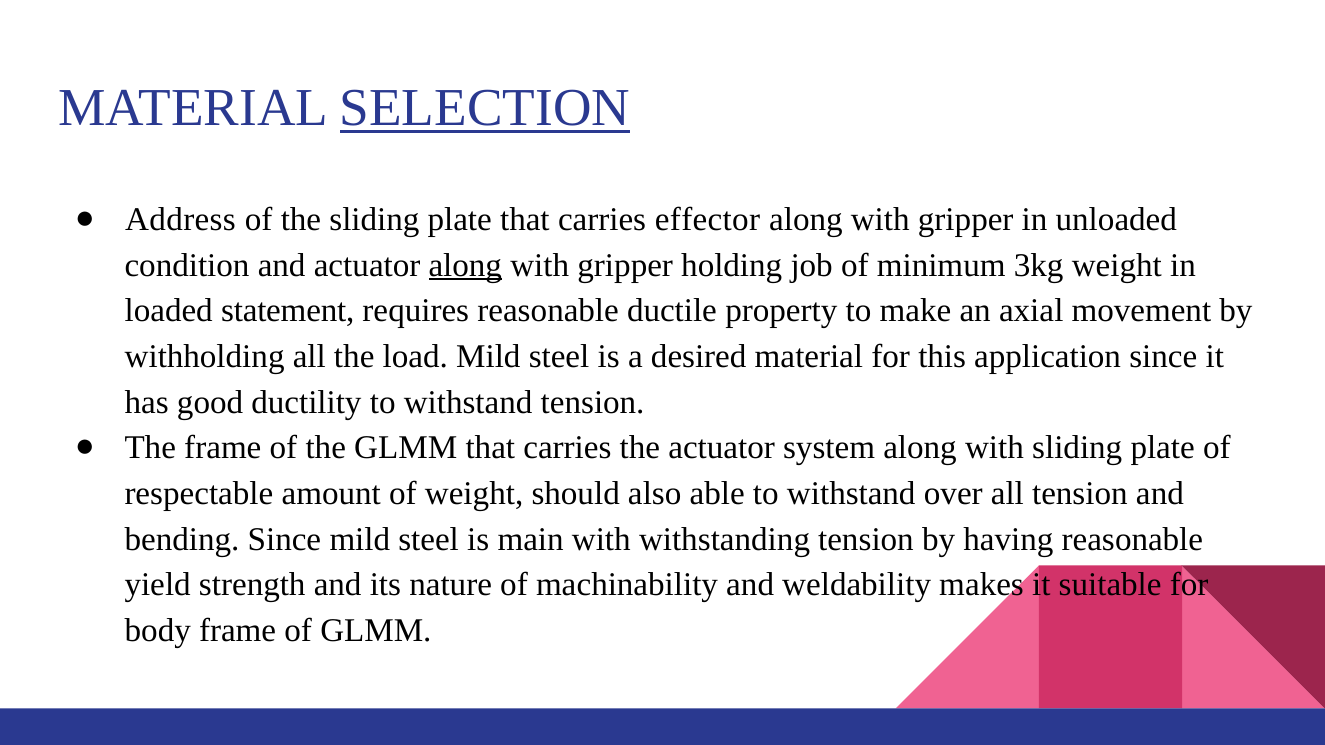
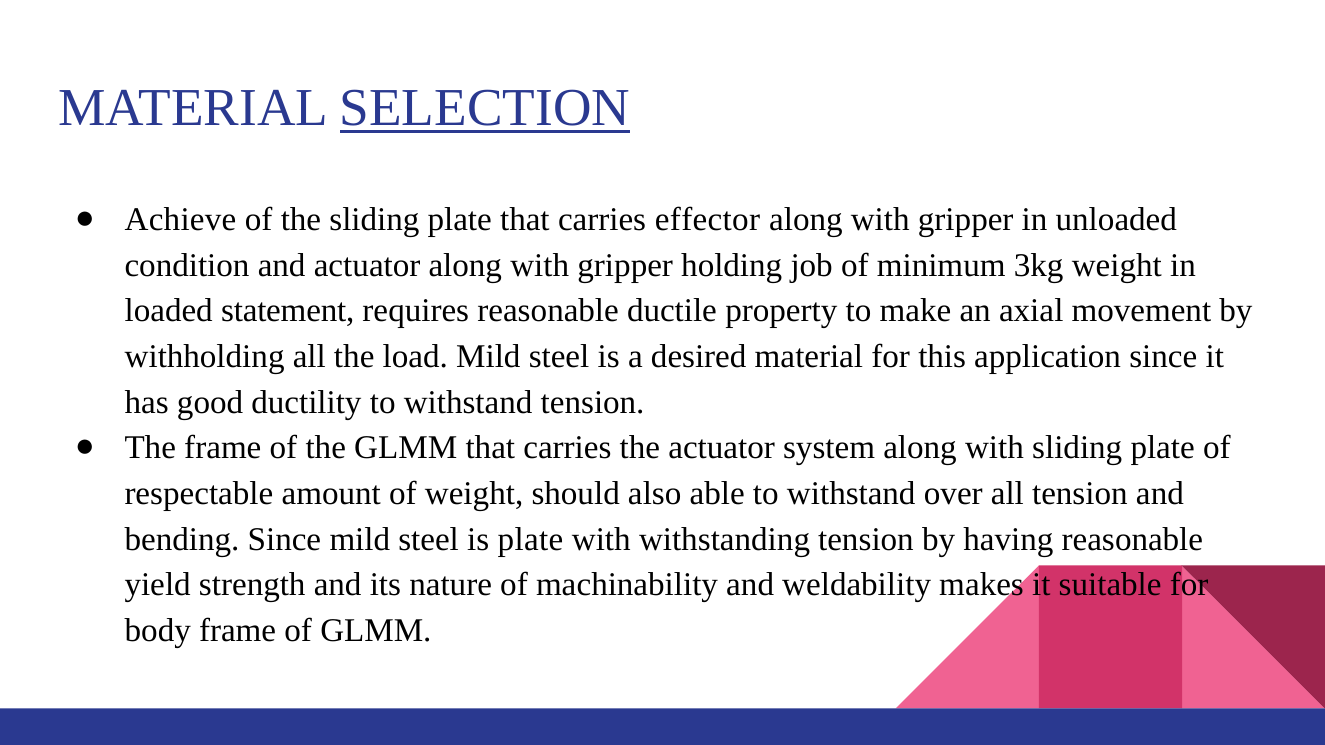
Address: Address -> Achieve
along at (465, 265) underline: present -> none
is main: main -> plate
